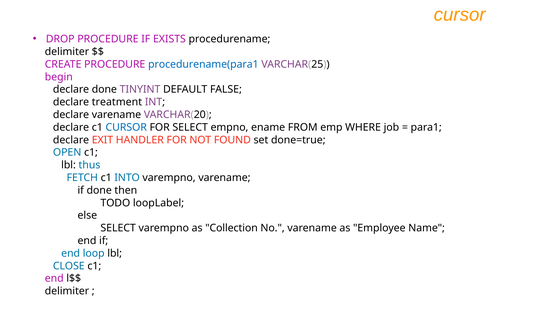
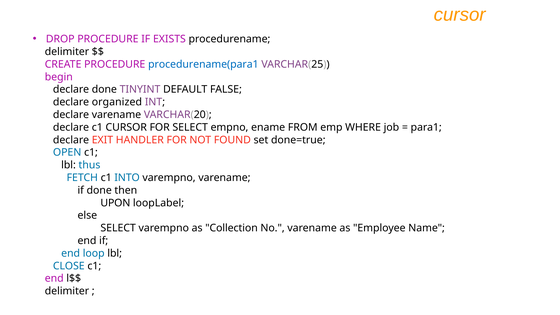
treatment: treatment -> organized
CURSOR at (126, 127) colour: blue -> black
TODO: TODO -> UPON
